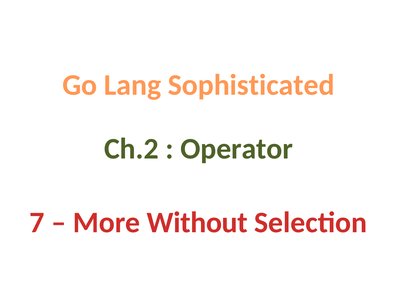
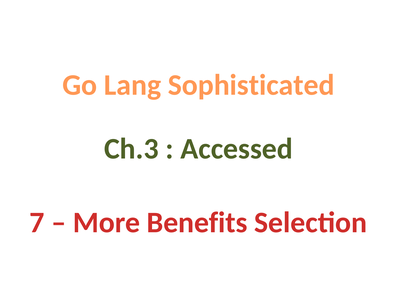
Ch.2: Ch.2 -> Ch.3
Operator: Operator -> Accessed
Without: Without -> Benefits
